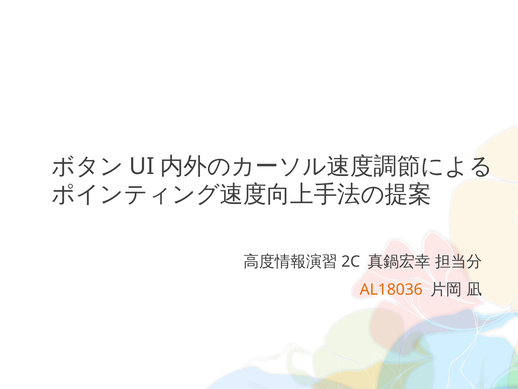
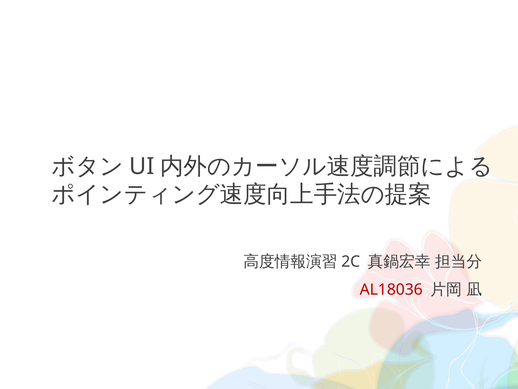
AL18036 colour: orange -> red
